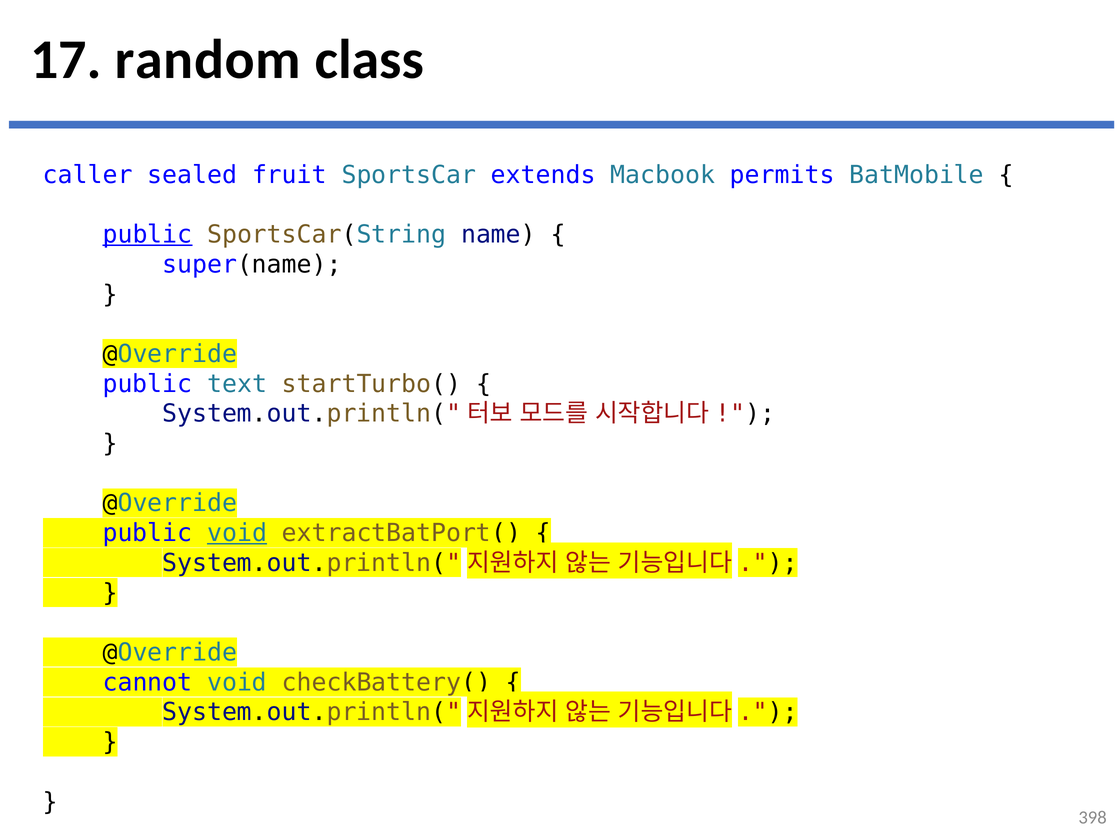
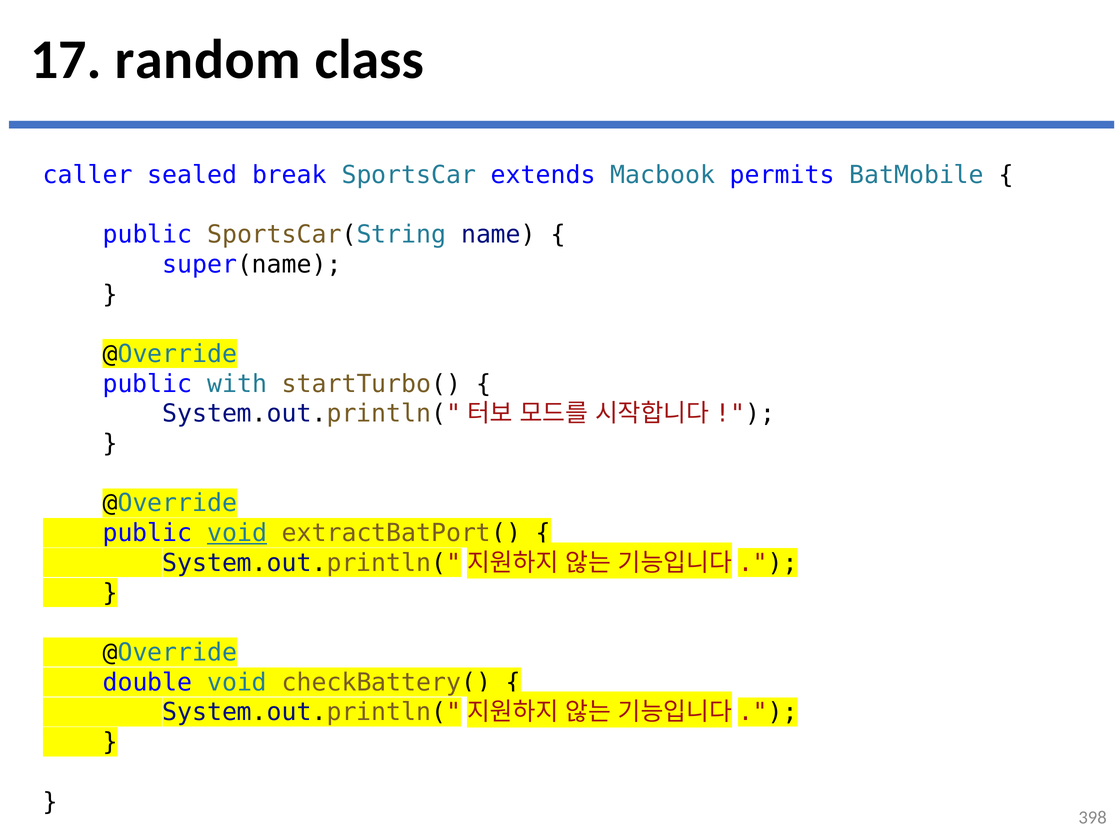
fruit: fruit -> break
public at (147, 235) underline: present -> none
text: text -> with
cannot: cannot -> double
